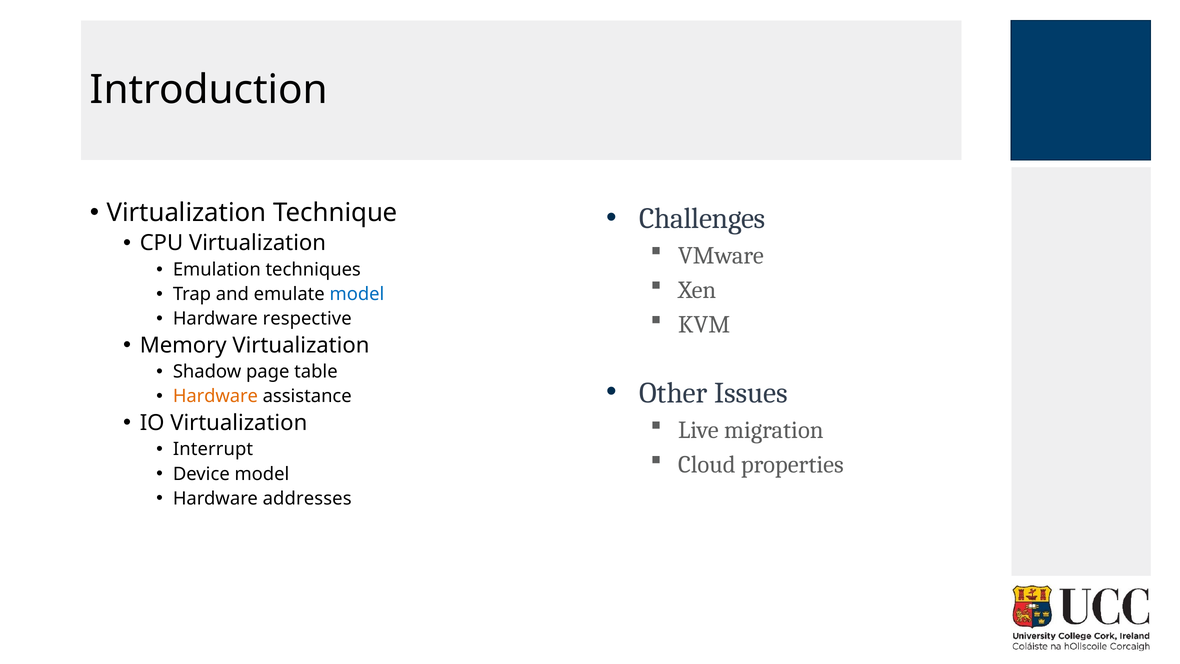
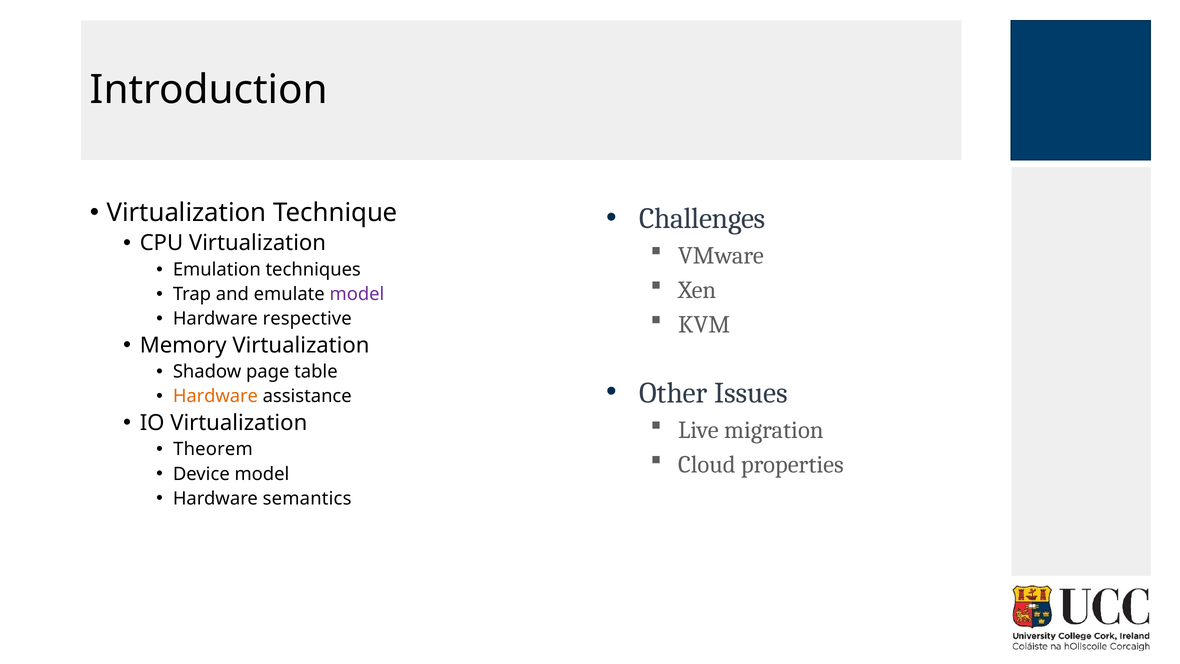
model at (357, 294) colour: blue -> purple
Interrupt: Interrupt -> Theorem
addresses: addresses -> semantics
